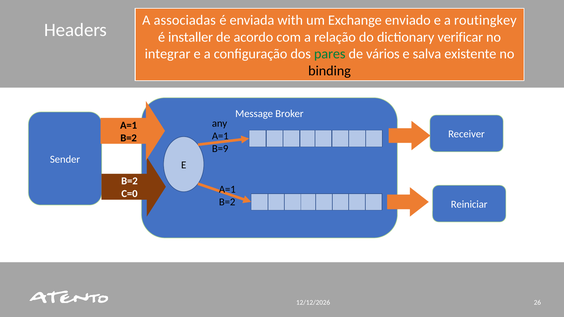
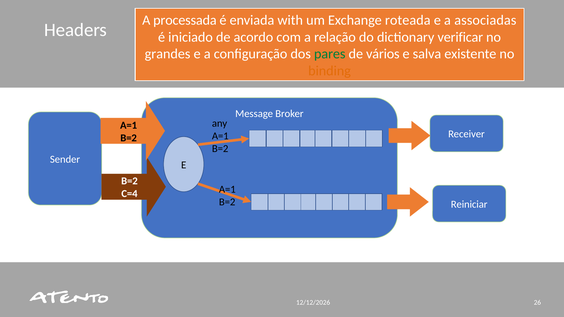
associadas: associadas -> processada
enviado: enviado -> roteada
routingkey: routingkey -> associadas
installer: installer -> iniciado
integrar: integrar -> grandes
binding colour: black -> orange
B=9 at (220, 149): B=9 -> B=2
C=0: C=0 -> C=4
